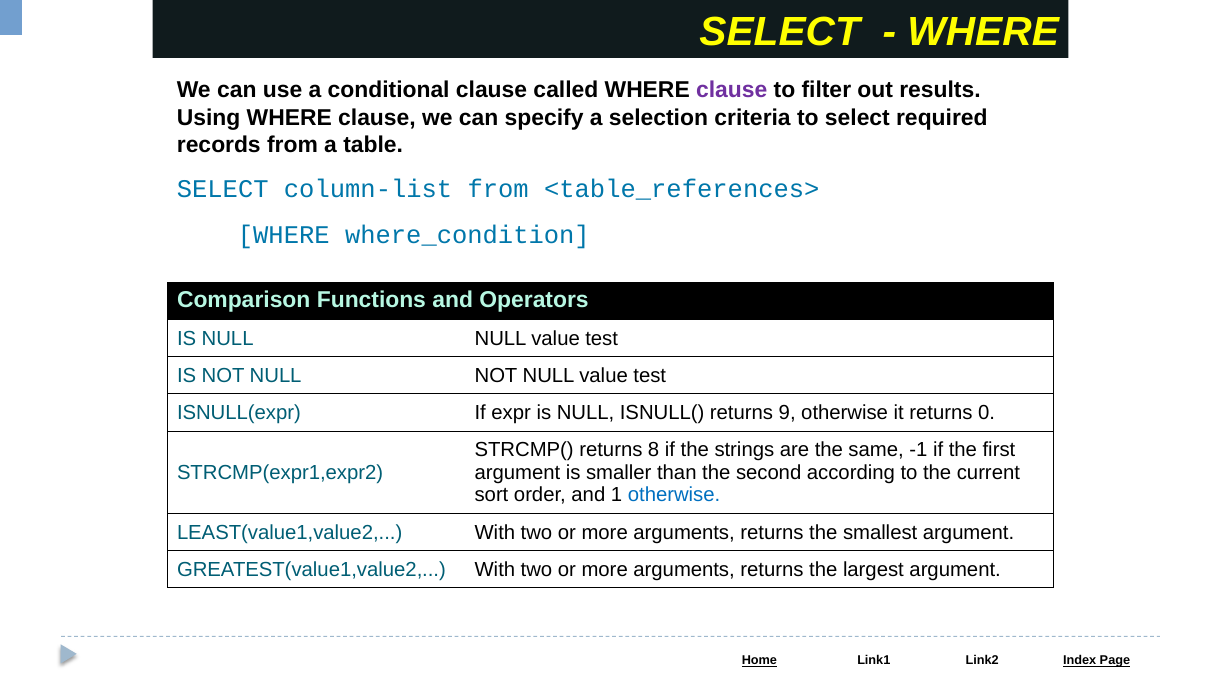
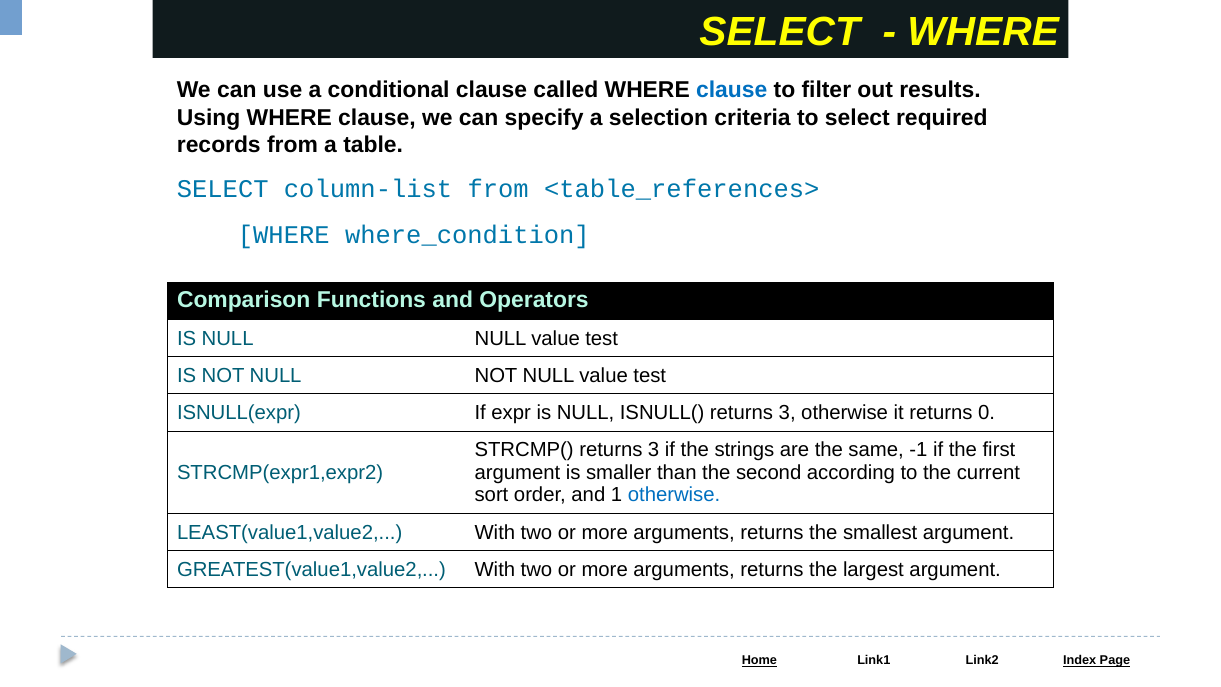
clause at (732, 90) colour: purple -> blue
ISNULL( returns 9: 9 -> 3
STRCMP( returns 8: 8 -> 3
